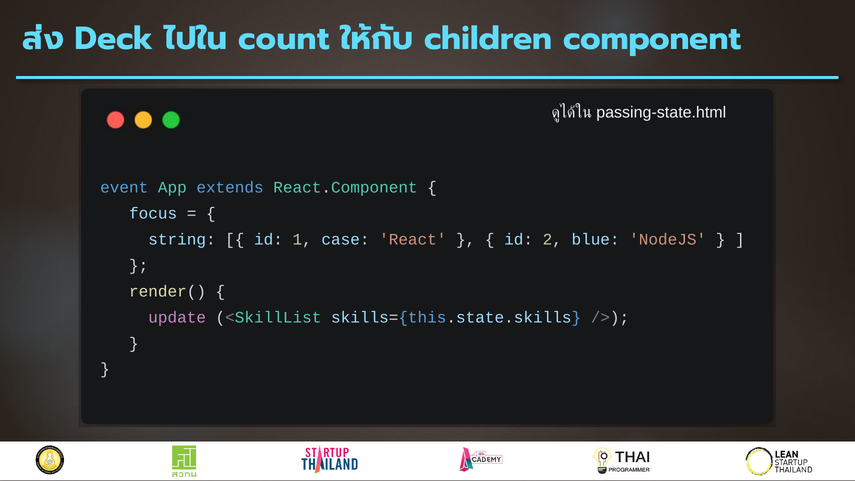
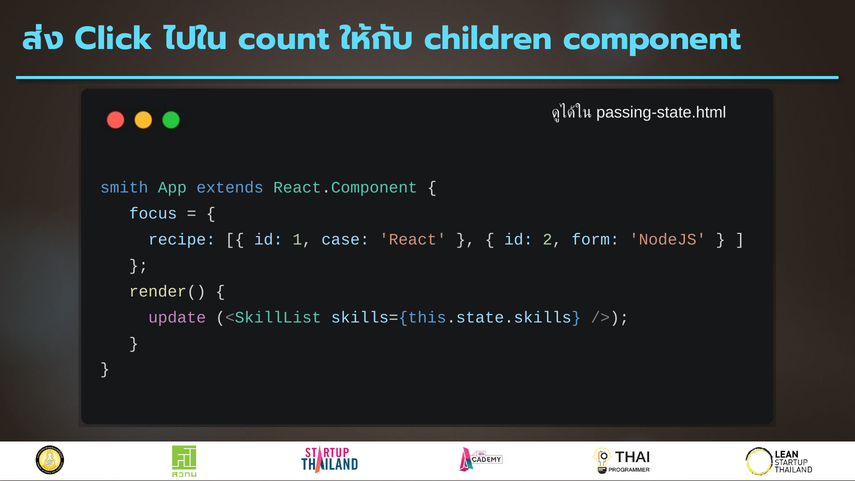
Deck: Deck -> Click
event: event -> smith
string: string -> recipe
blue: blue -> form
